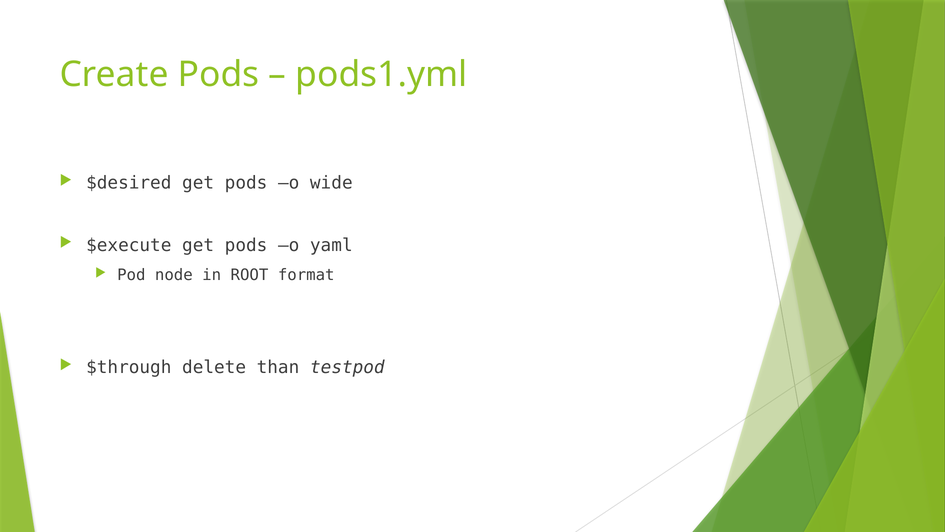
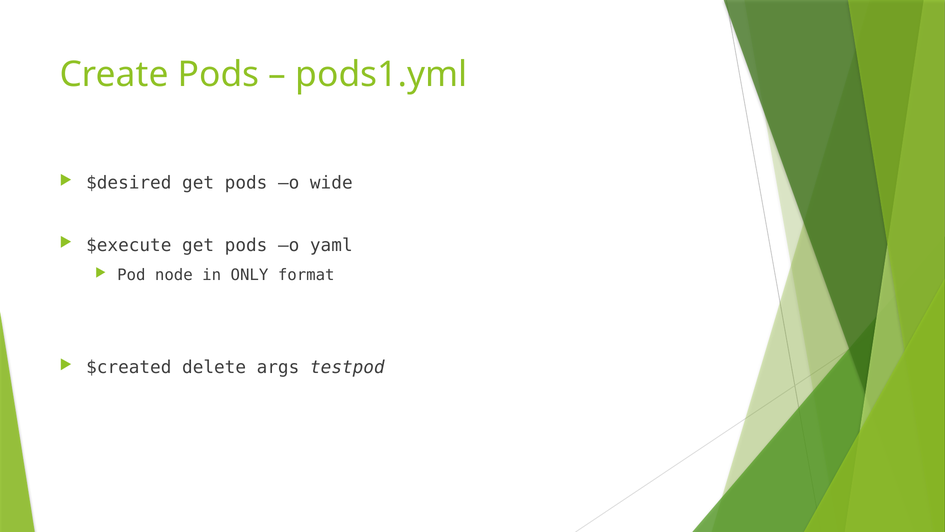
ROOT: ROOT -> ONLY
$through: $through -> $created
than: than -> args
